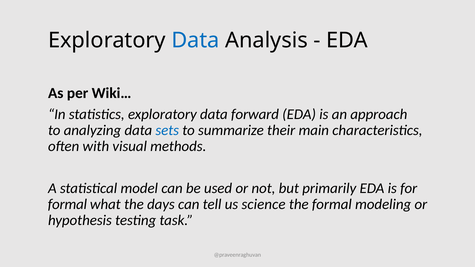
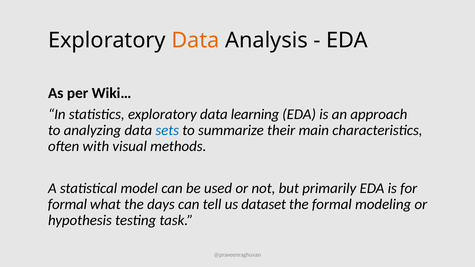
Data at (195, 40) colour: blue -> orange
forward: forward -> learning
science: science -> dataset
